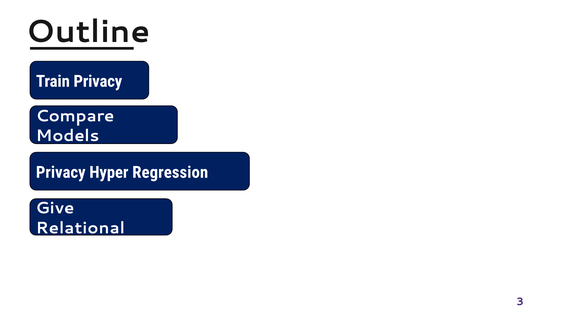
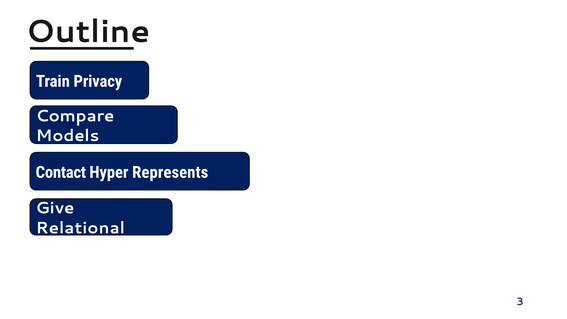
Privacy at (61, 172): Privacy -> Contact
Regression: Regression -> Represents
